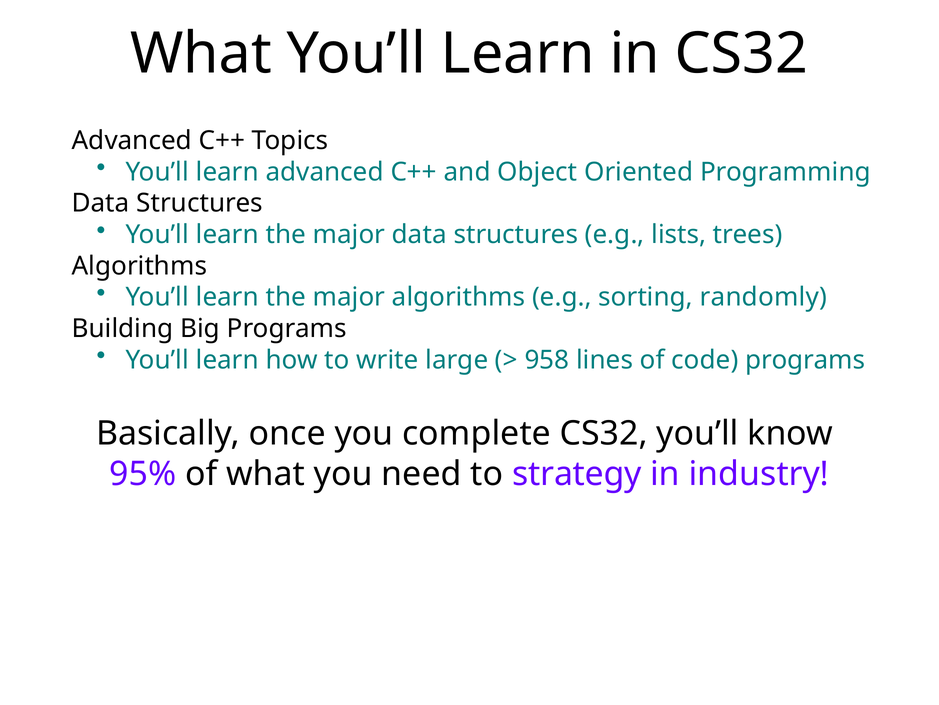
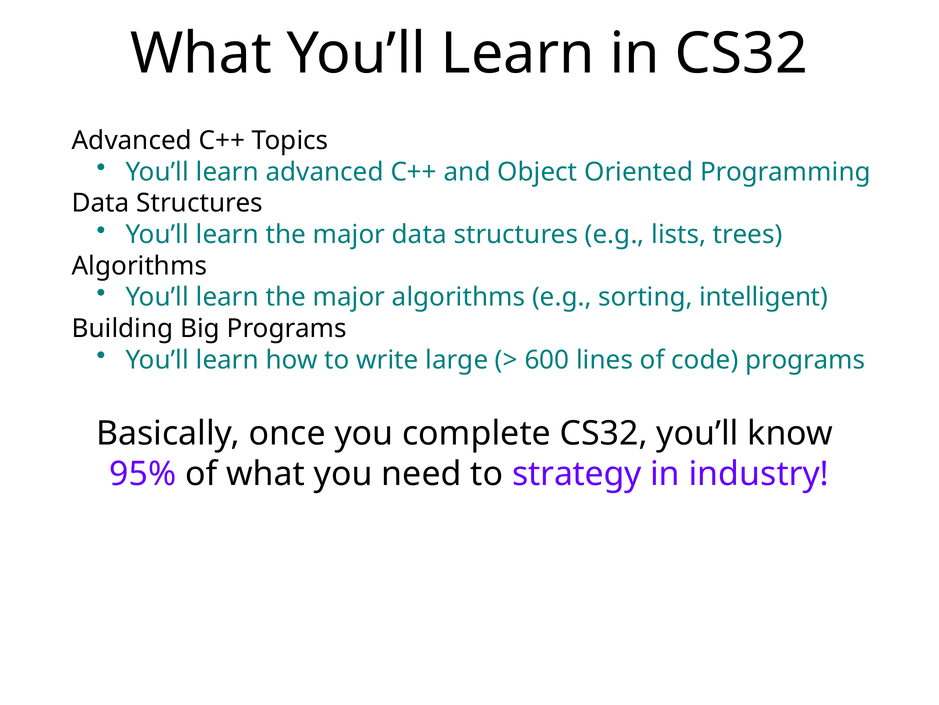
randomly: randomly -> intelligent
958: 958 -> 600
